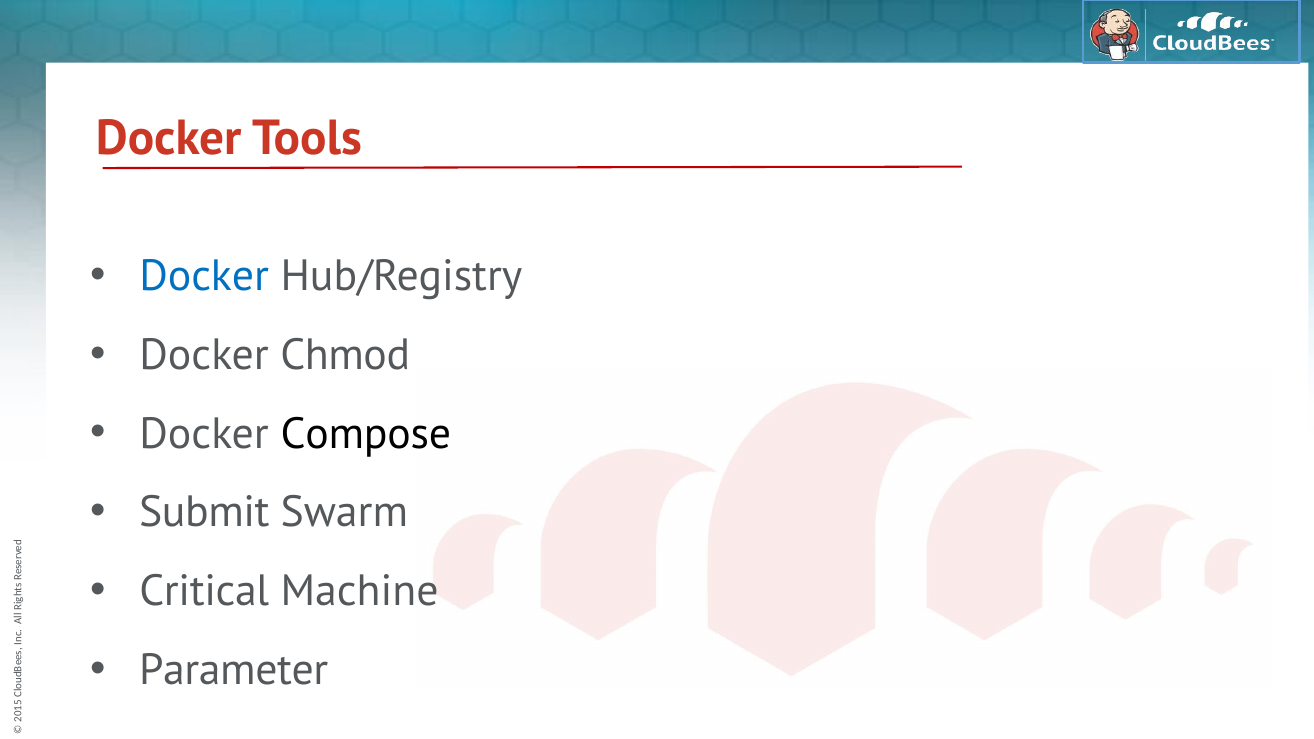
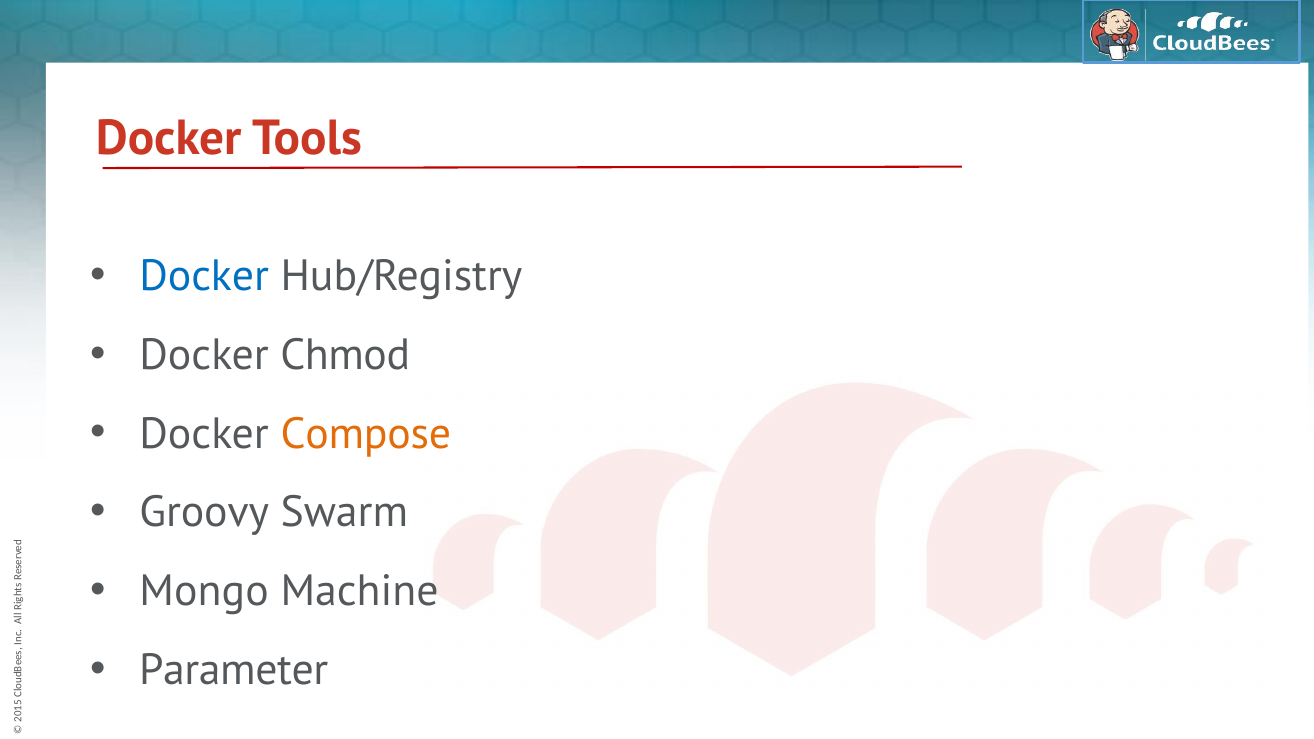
Compose colour: black -> orange
Submit: Submit -> Groovy
Critical: Critical -> Mongo
